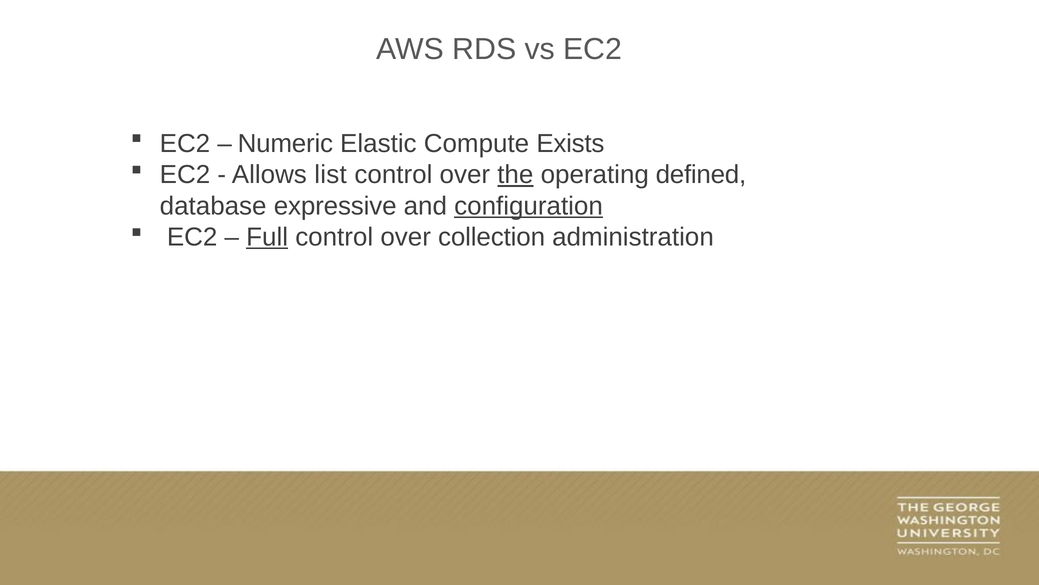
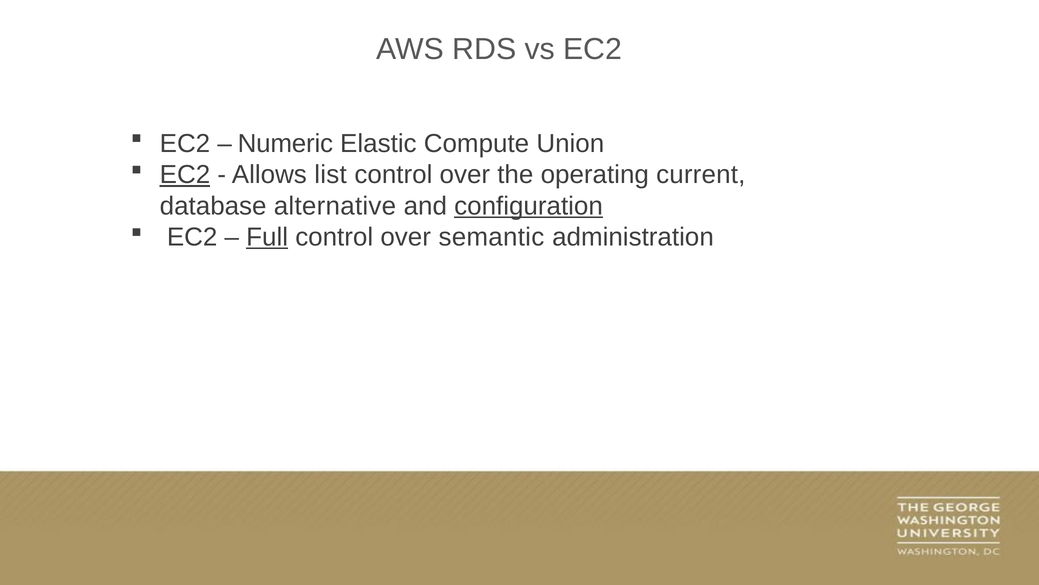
Exists: Exists -> Union
EC2 at (185, 175) underline: none -> present
the underline: present -> none
defined: defined -> current
expressive: expressive -> alternative
collection: collection -> semantic
